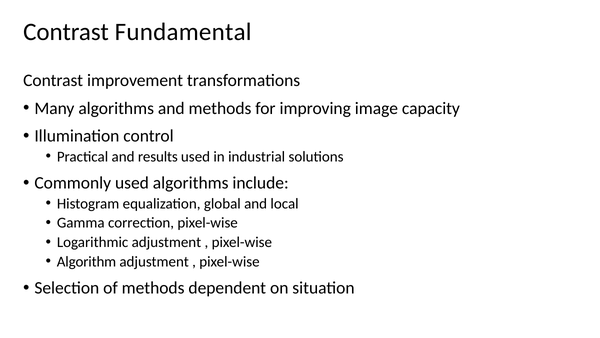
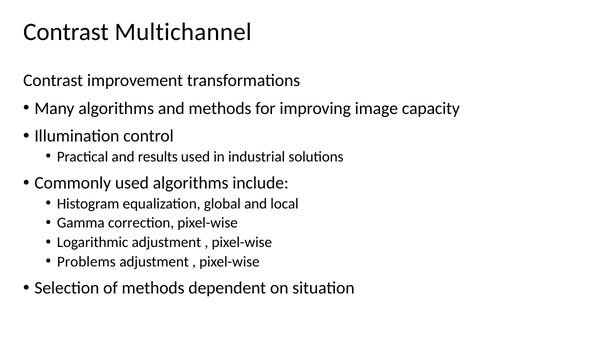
Fundamental: Fundamental -> Multichannel
Algorithm: Algorithm -> Problems
